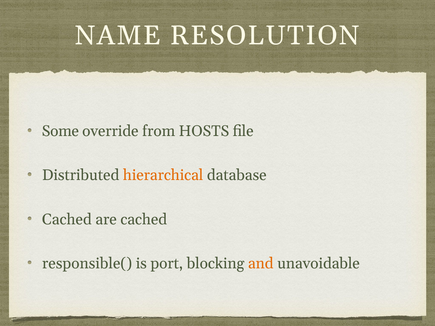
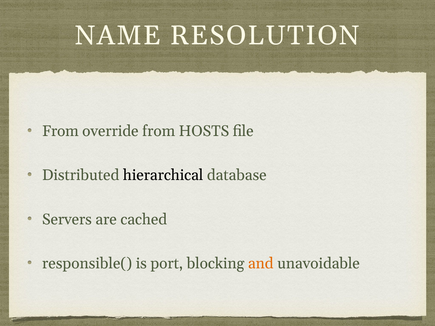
Some at (60, 131): Some -> From
hierarchical colour: orange -> black
Cached at (67, 219): Cached -> Servers
